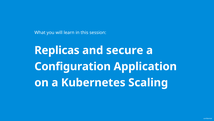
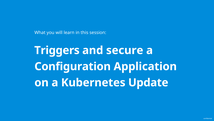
Replicas: Replicas -> Triggers
Scaling: Scaling -> Update
